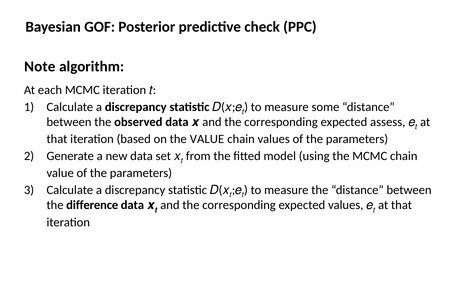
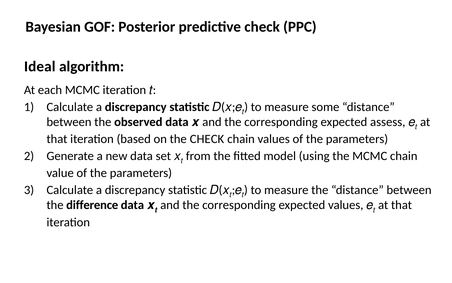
Note: Note -> Ideal
the VALUE: VALUE -> CHECK
